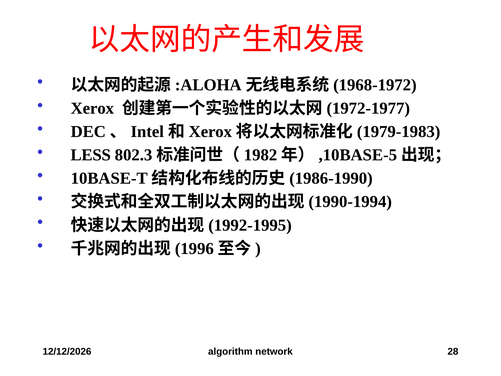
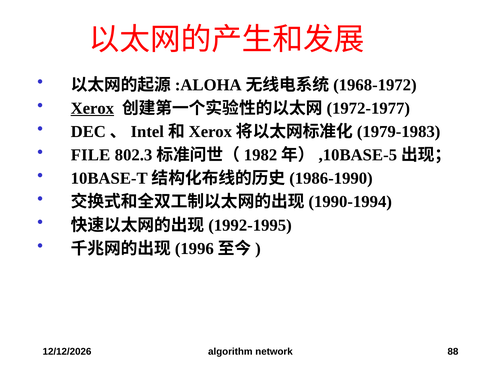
Xerox underline: none -> present
LESS: LESS -> FILE
28: 28 -> 88
